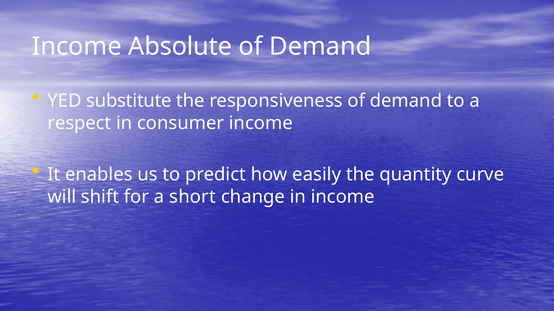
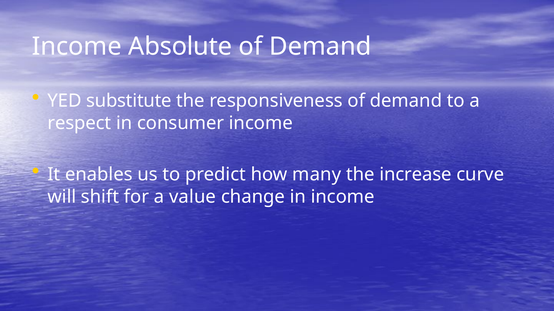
easily: easily -> many
quantity: quantity -> increase
short: short -> value
